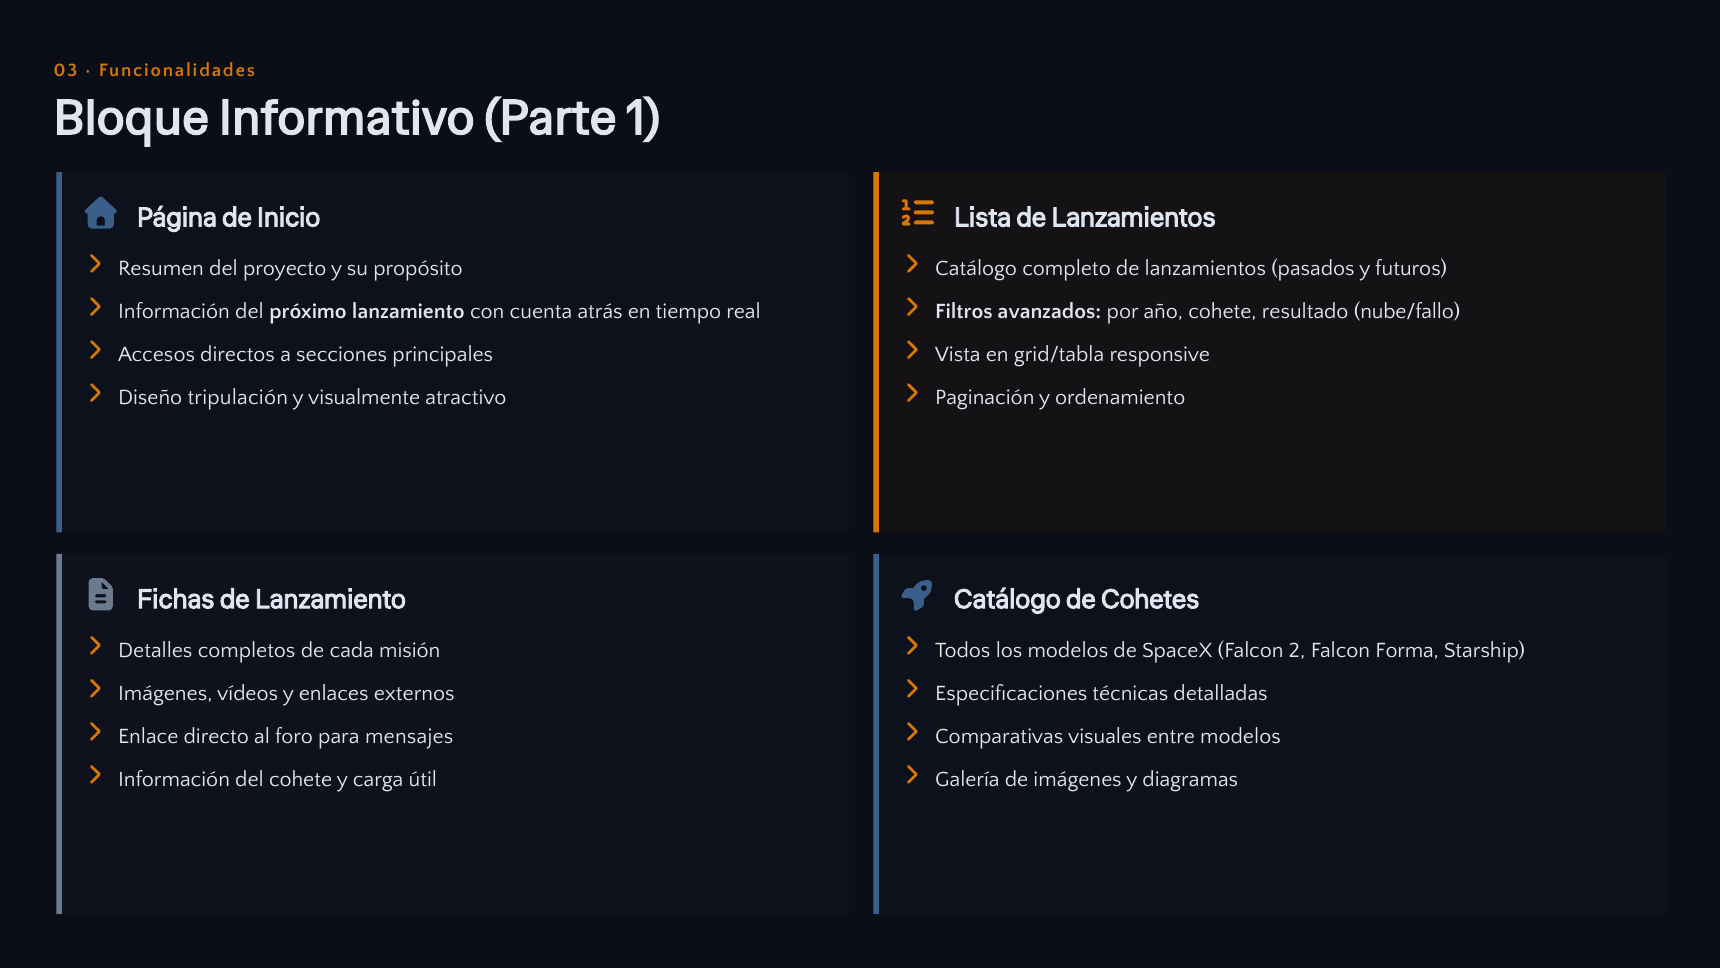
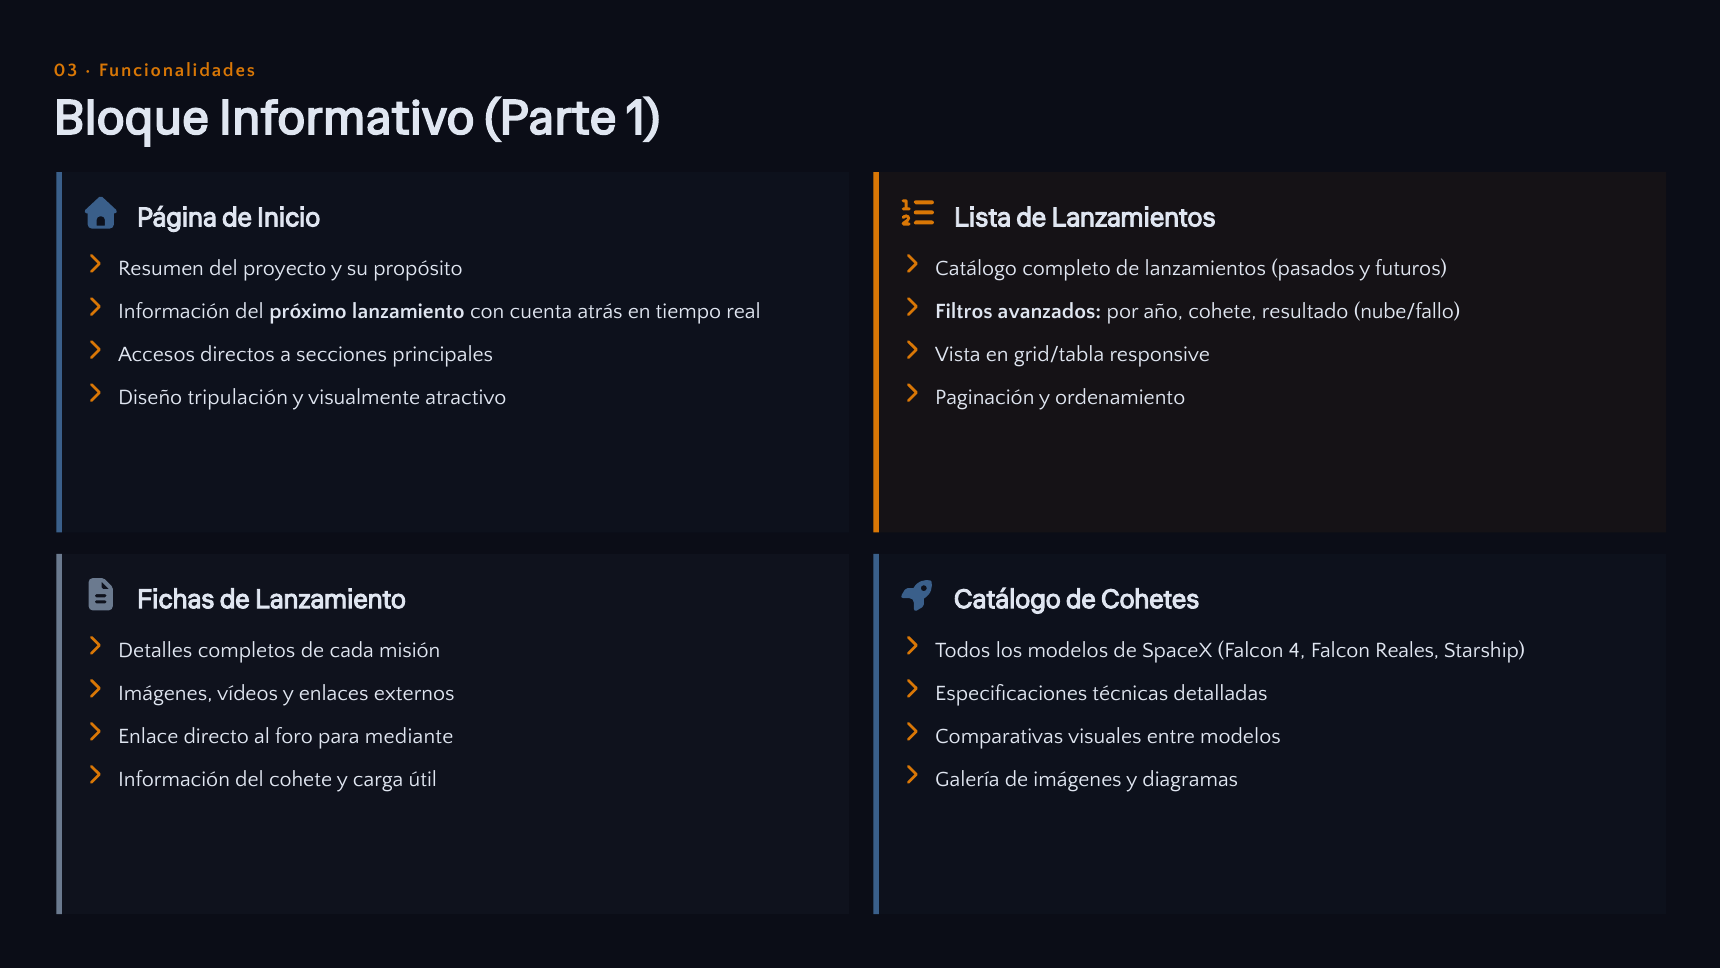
2: 2 -> 4
Forma: Forma -> Reales
mensajes: mensajes -> mediante
